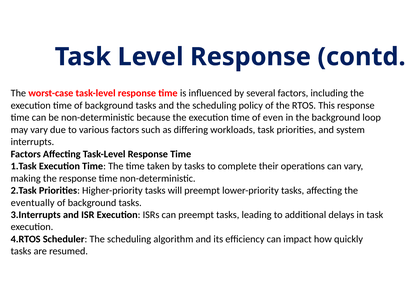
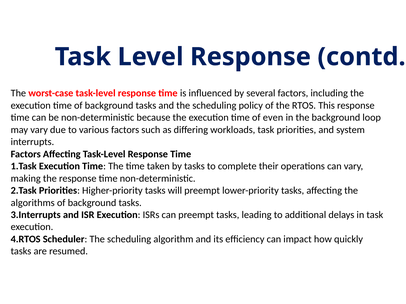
eventually: eventually -> algorithms
